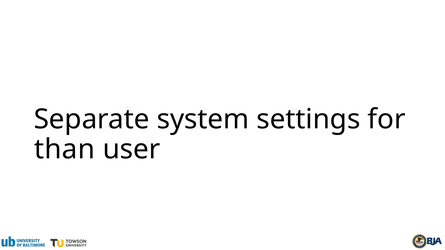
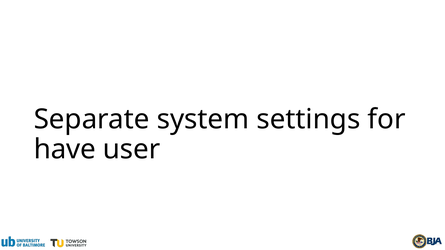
than: than -> have
